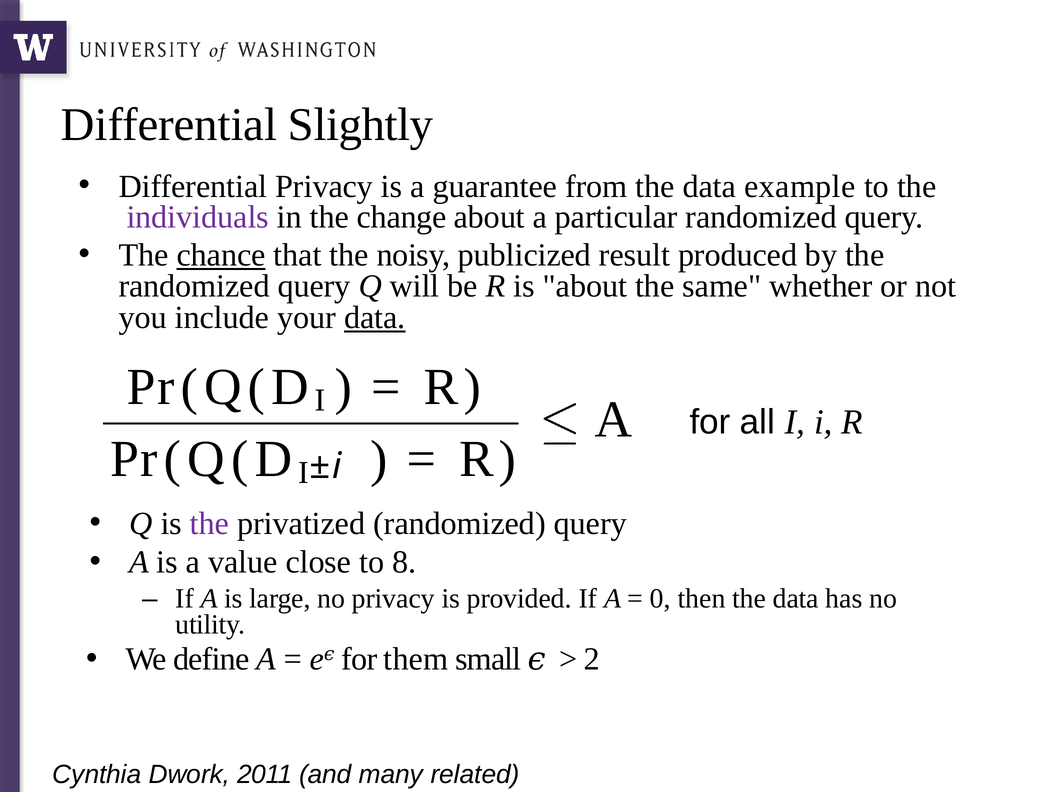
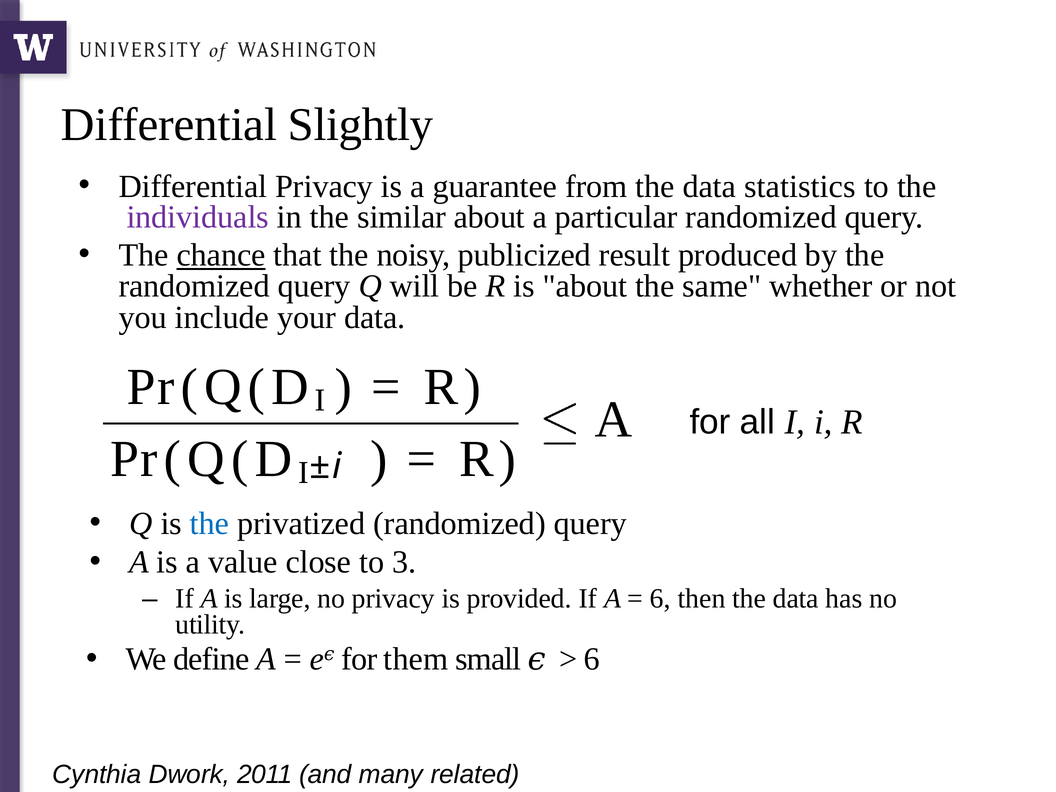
example: example -> statistics
change: change -> similar
data at (375, 317) underline: present -> none
the at (210, 524) colour: purple -> blue
8: 8 -> 3
0 at (660, 598): 0 -> 6
2 at (592, 659): 2 -> 6
